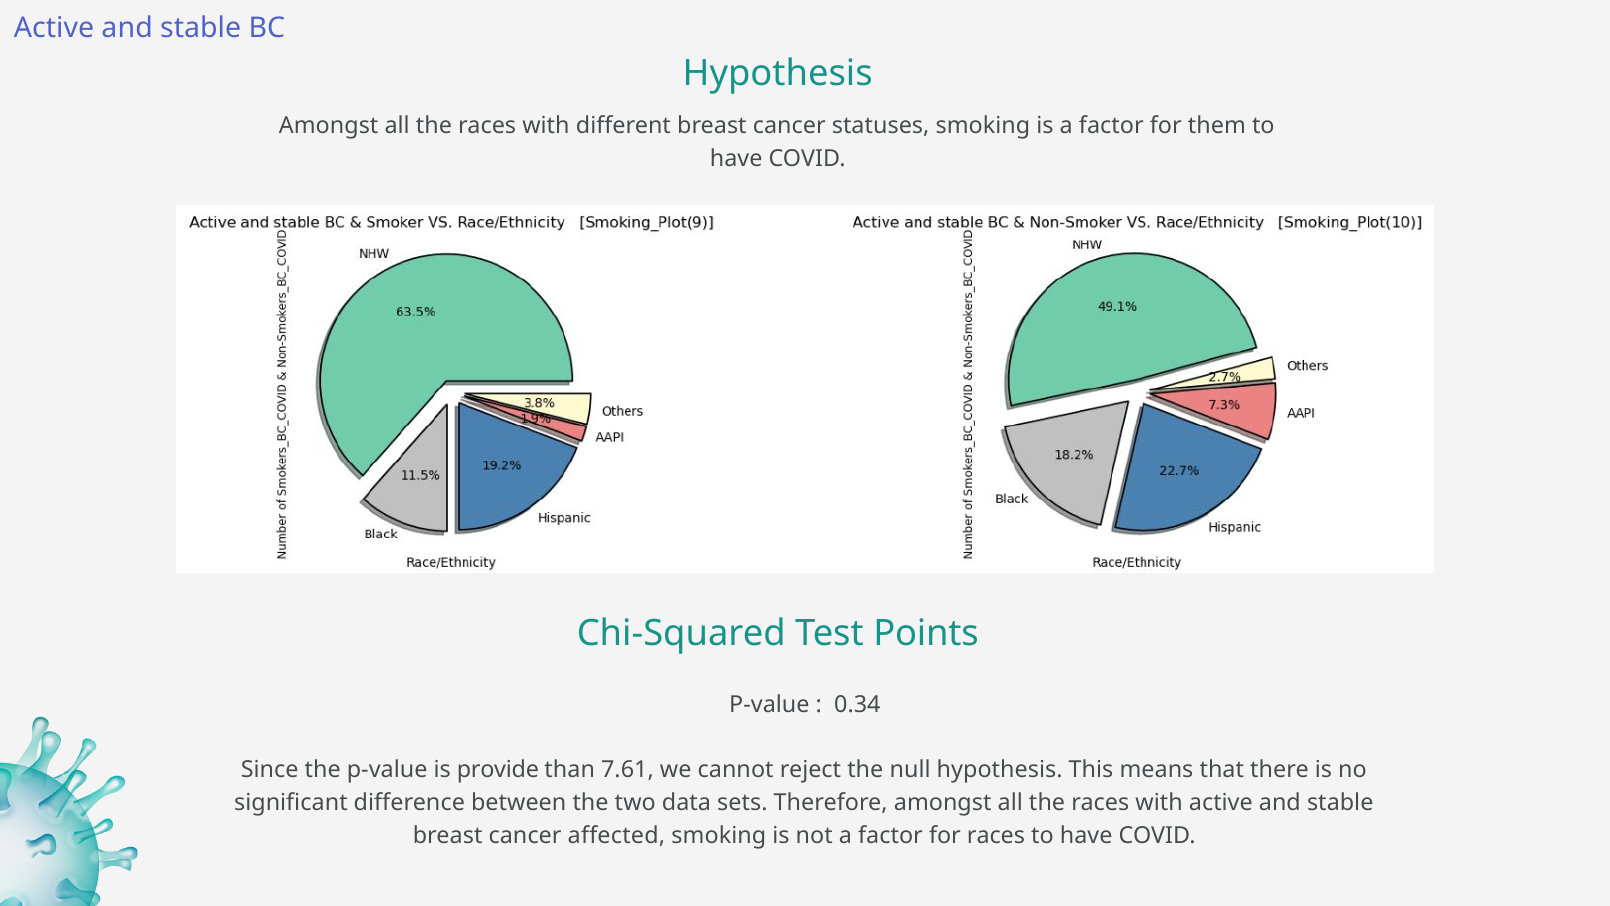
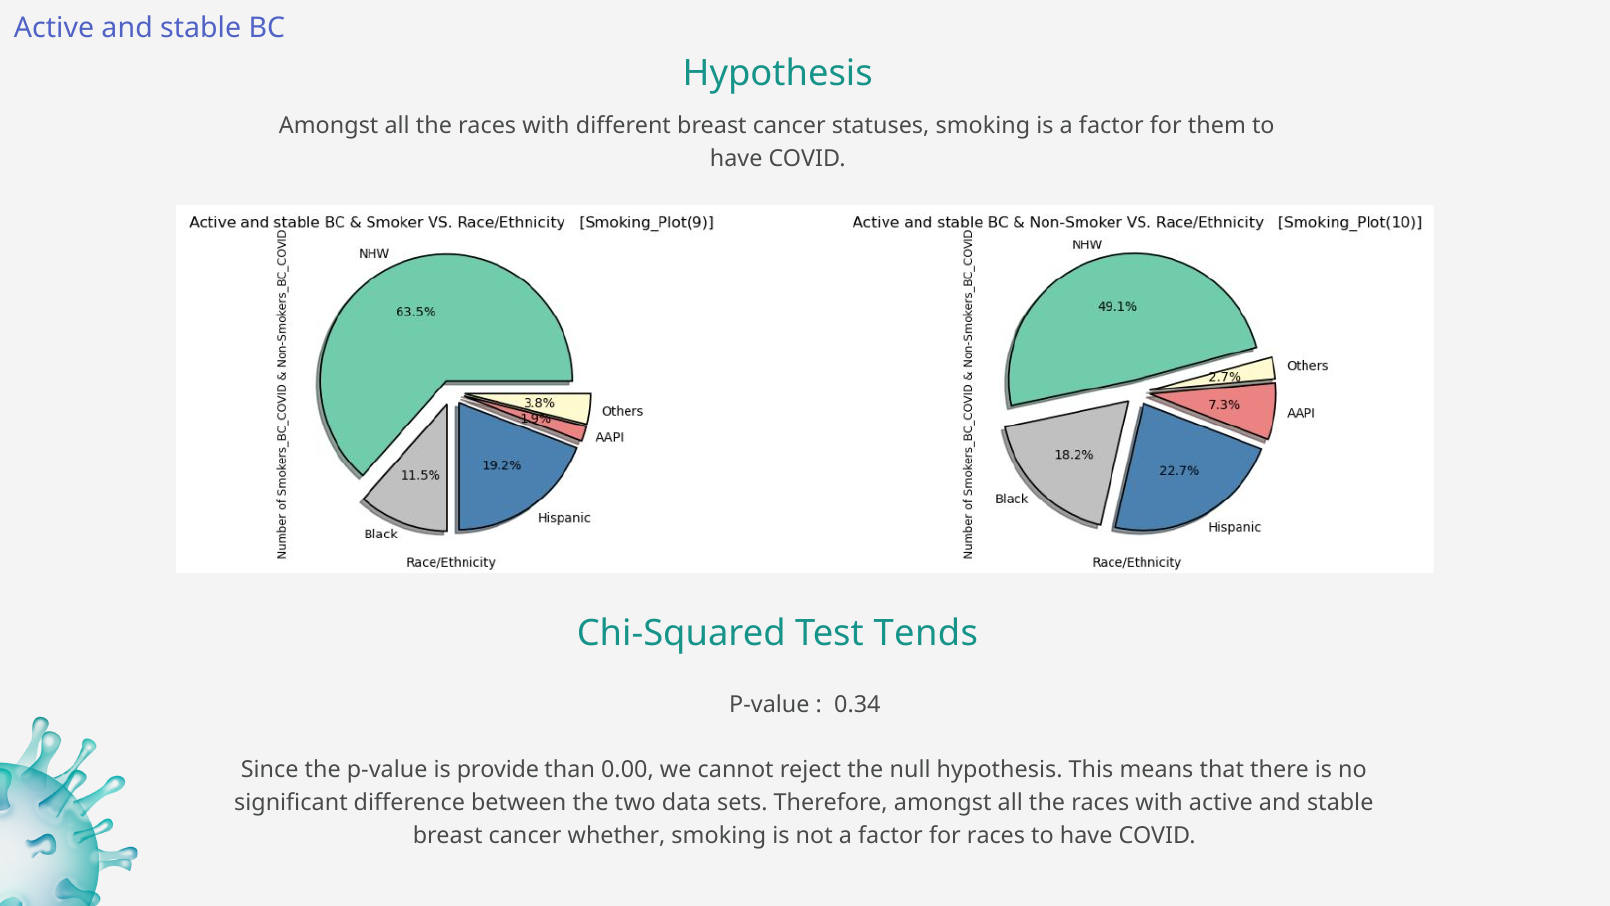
Points: Points -> Tends
7.61: 7.61 -> 0.00
affected: affected -> whether
